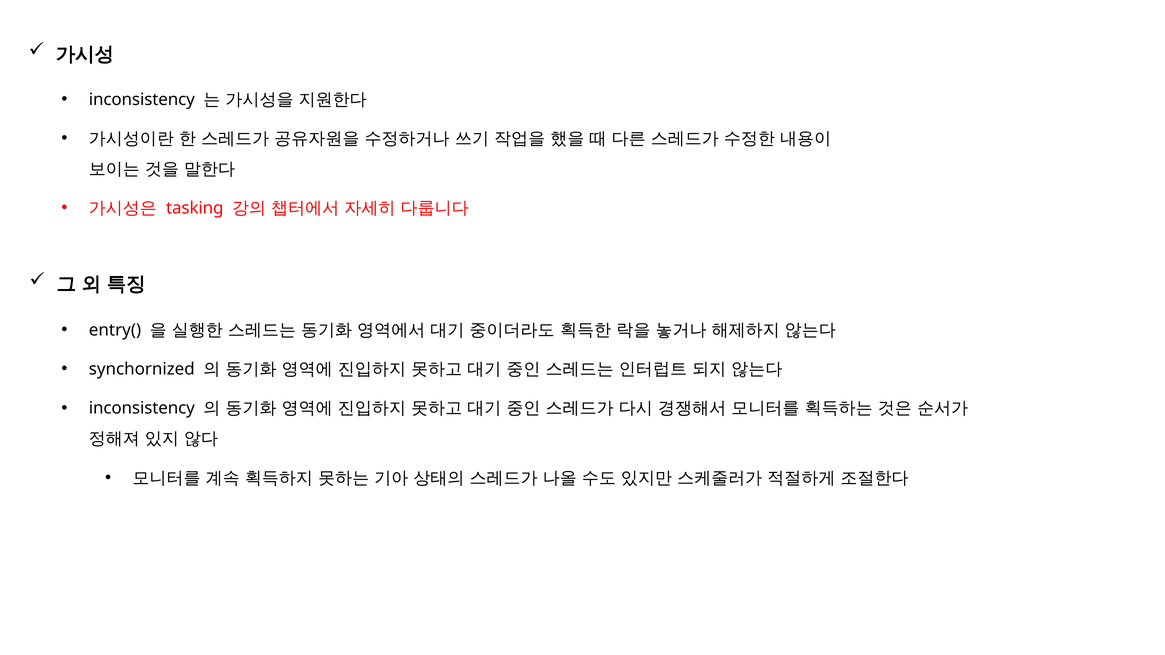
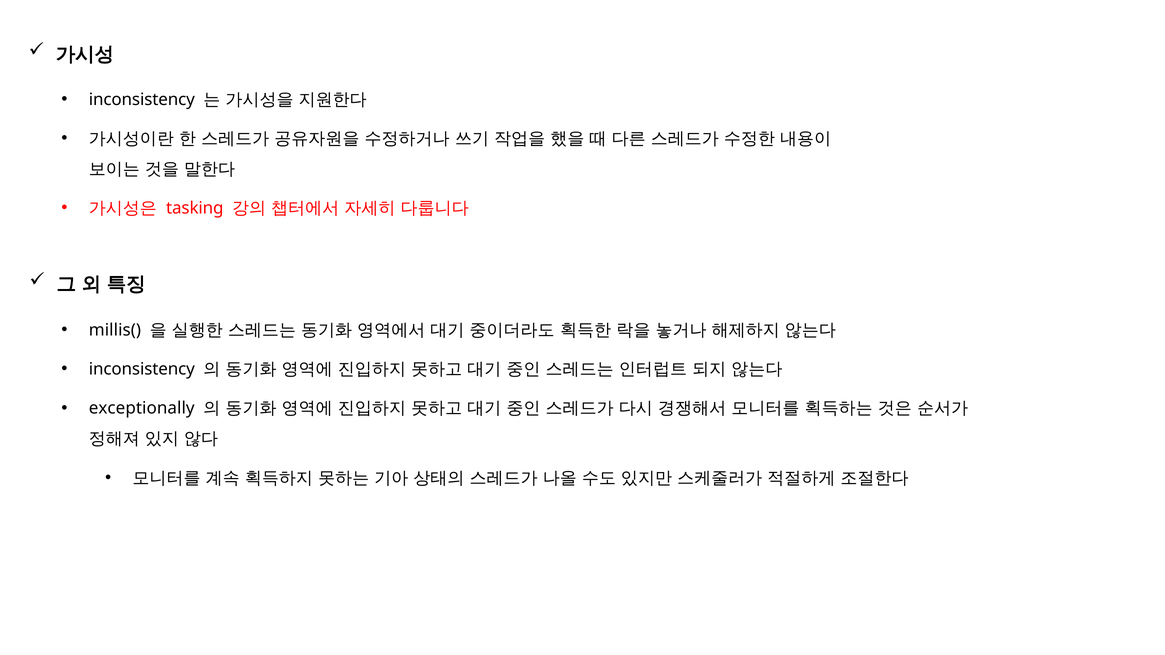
entry(: entry( -> millis(
synchornized at (142, 369): synchornized -> inconsistency
inconsistency at (142, 408): inconsistency -> exceptionally
